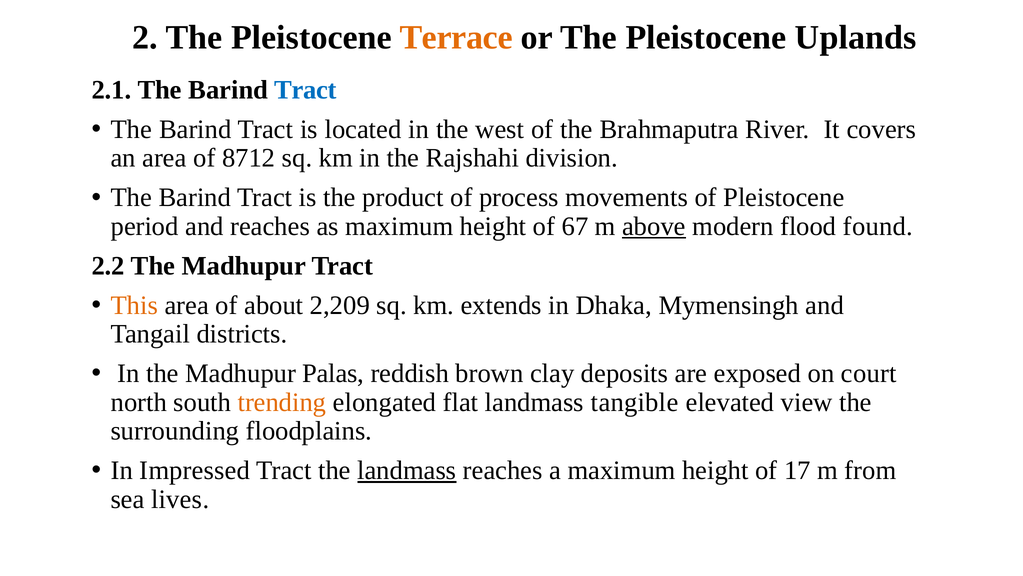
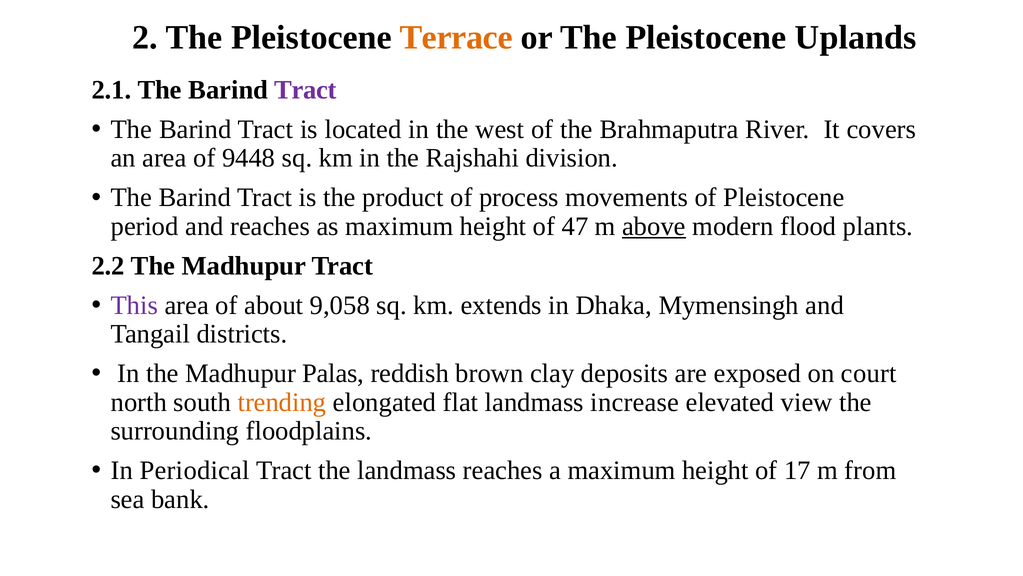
Tract at (305, 90) colour: blue -> purple
8712: 8712 -> 9448
67: 67 -> 47
found: found -> plants
This colour: orange -> purple
2,209: 2,209 -> 9,058
tangible: tangible -> increase
Impressed: Impressed -> Periodical
landmass at (407, 470) underline: present -> none
lives: lives -> bank
